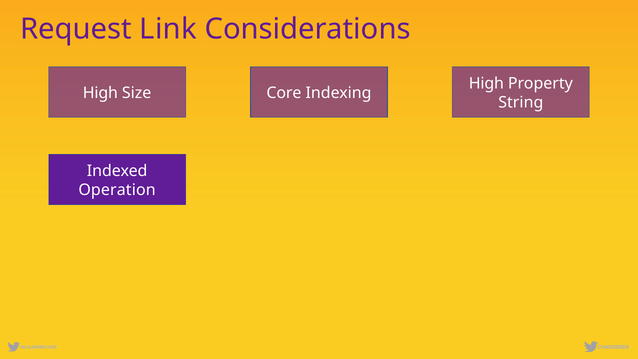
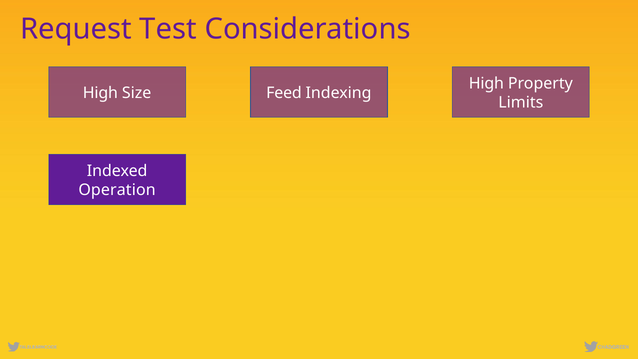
Link: Link -> Test
Core: Core -> Feed
String: String -> Limits
